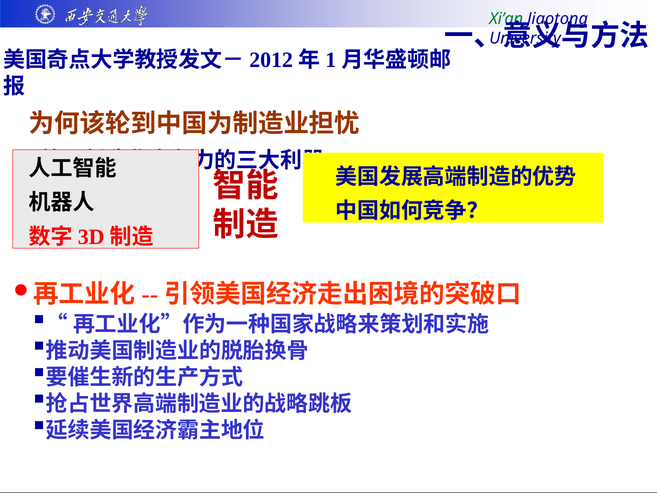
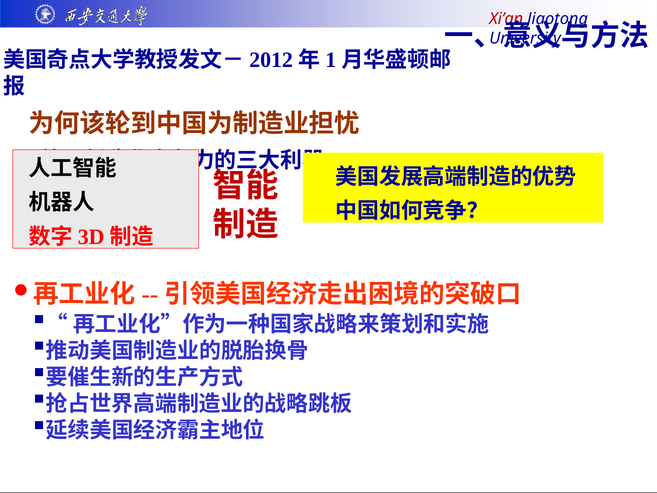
Xi’an colour: green -> red
